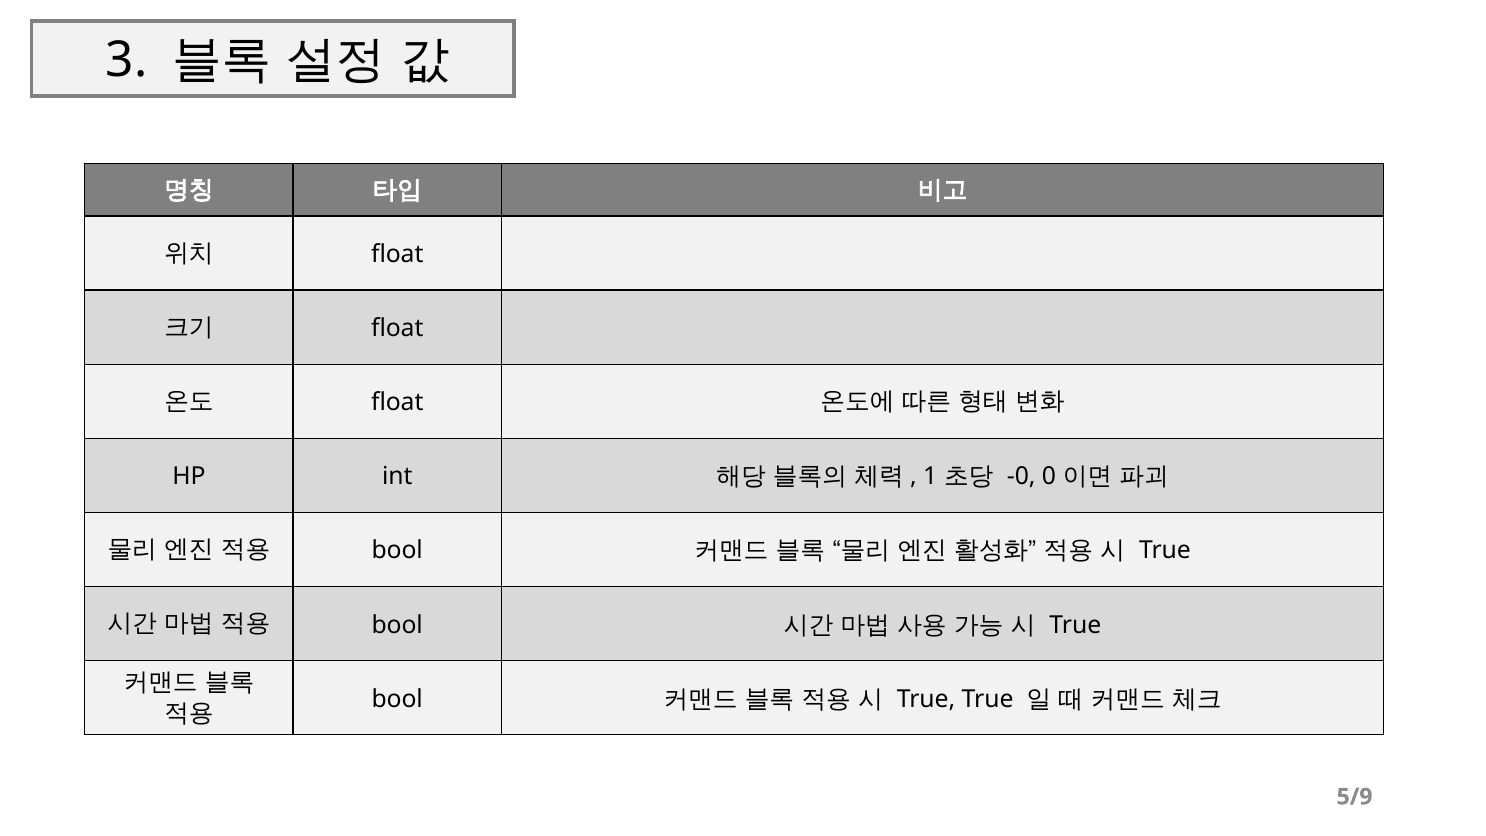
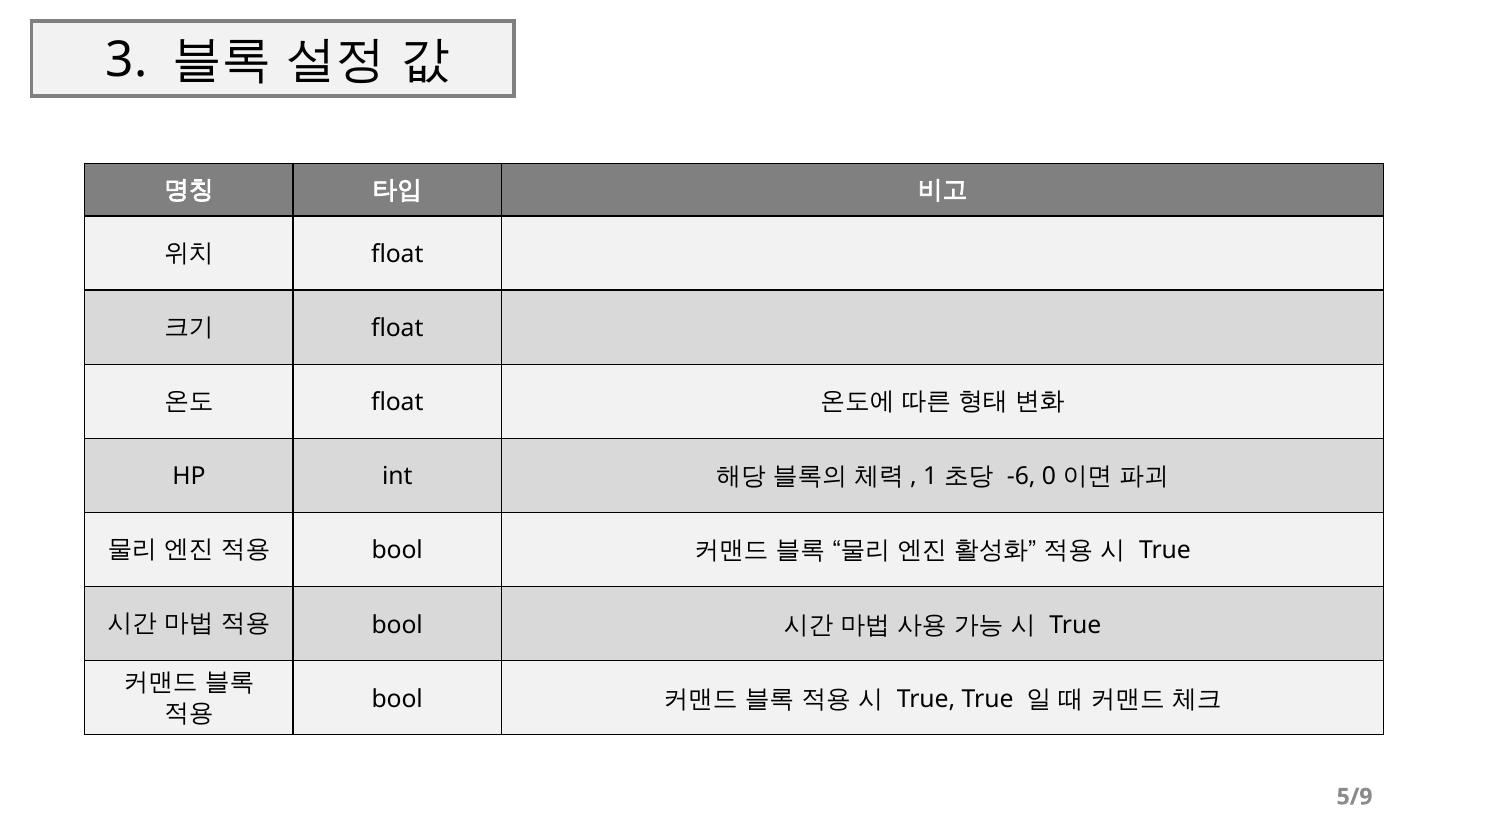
-0: -0 -> -6
